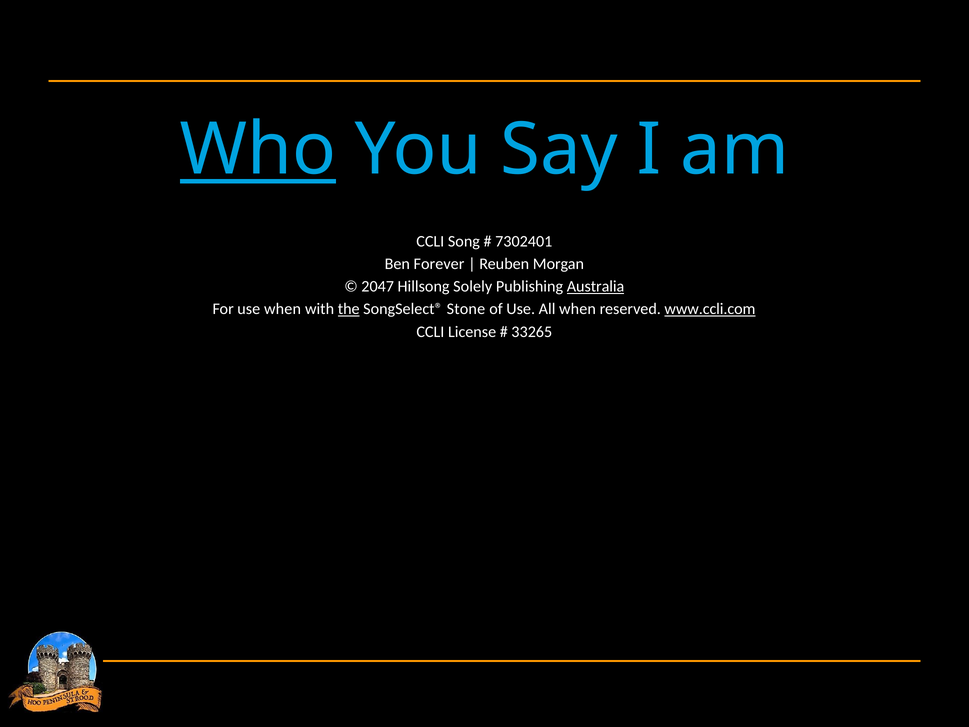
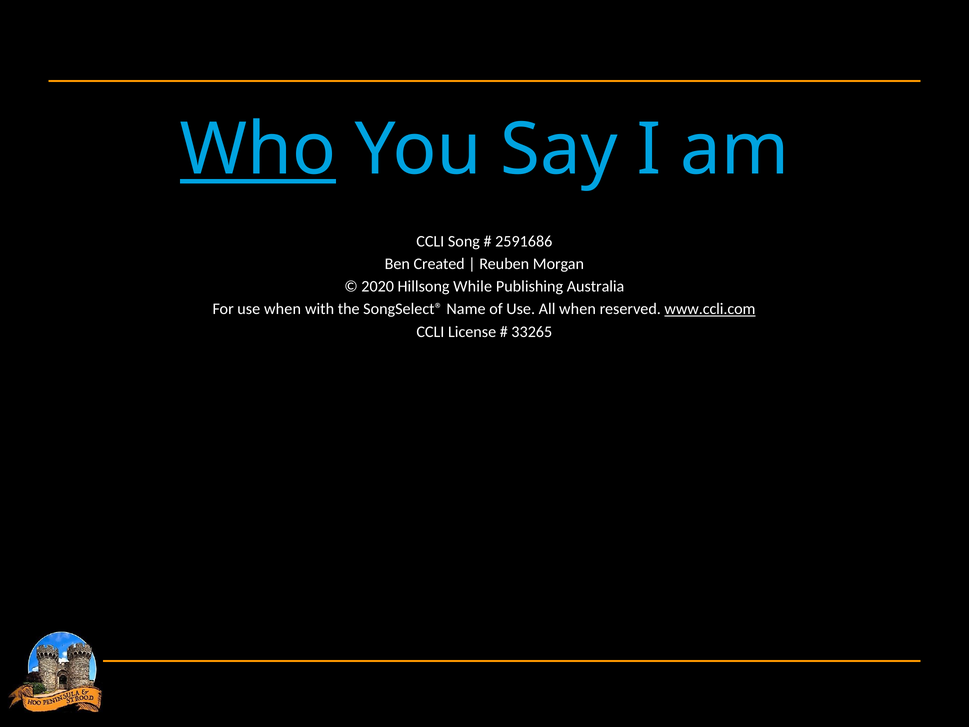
7302401: 7302401 -> 2591686
Forever: Forever -> Created
2047: 2047 -> 2020
Solely: Solely -> While
Australia underline: present -> none
the underline: present -> none
Stone: Stone -> Name
